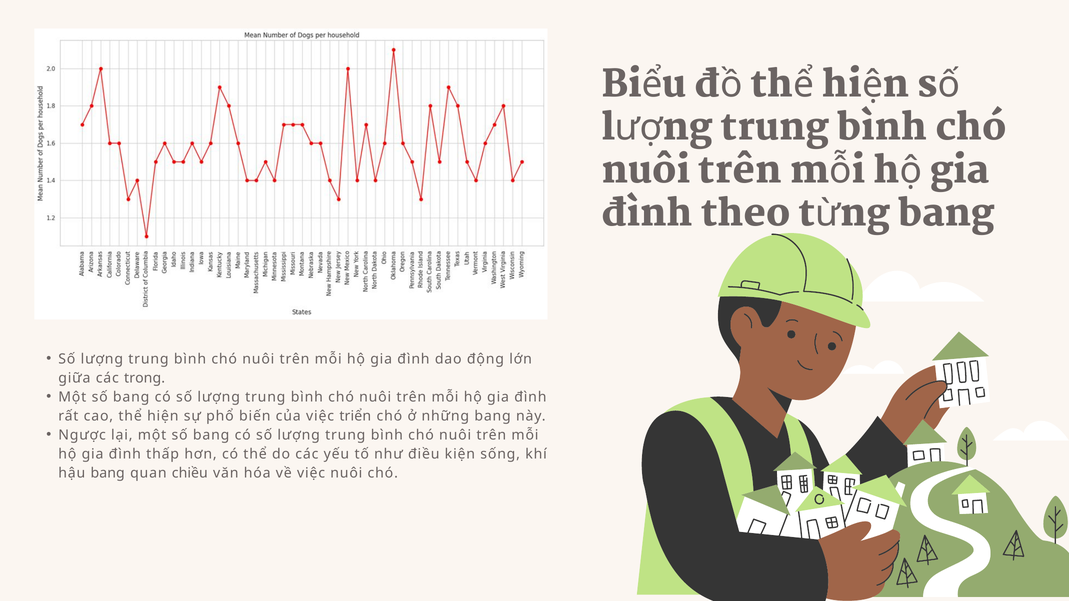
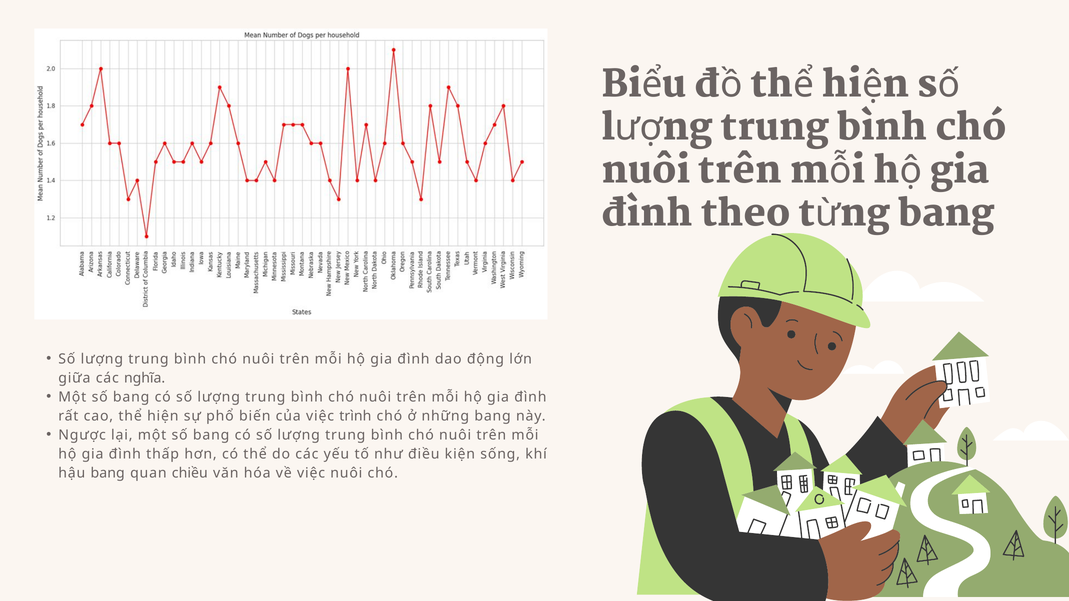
trong: trong -> nghĩa
triển: triển -> trình
